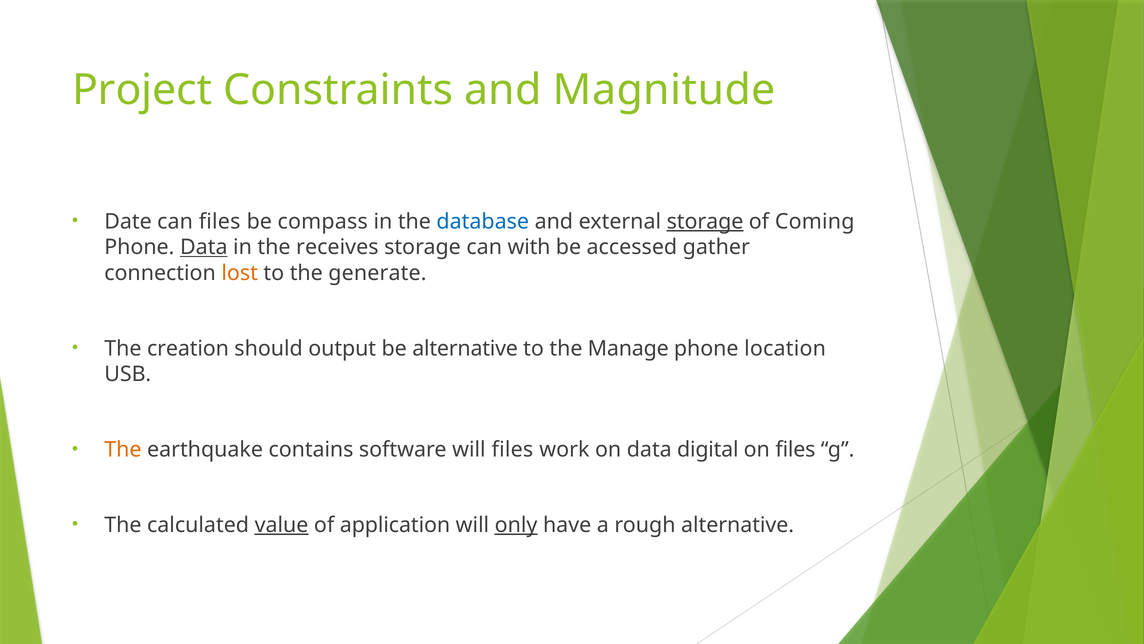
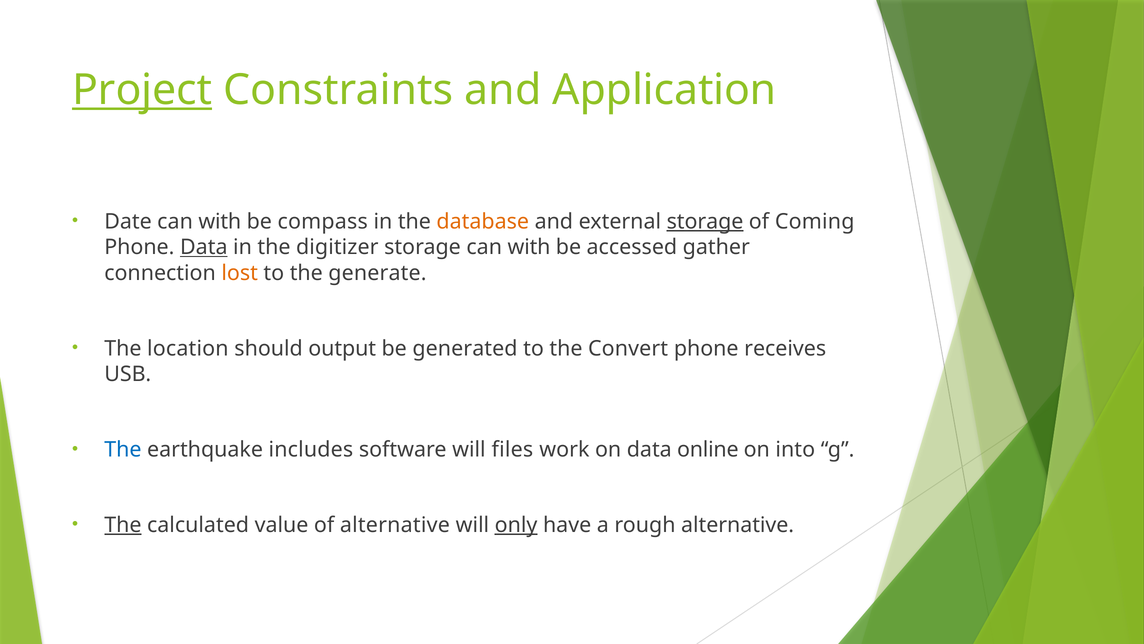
Project underline: none -> present
Magnitude: Magnitude -> Application
files at (220, 221): files -> with
database colour: blue -> orange
receives: receives -> digitizer
creation: creation -> location
be alternative: alternative -> generated
Manage: Manage -> Convert
location: location -> receives
The at (123, 449) colour: orange -> blue
contains: contains -> includes
digital: digital -> online
on files: files -> into
The at (123, 525) underline: none -> present
value underline: present -> none
of application: application -> alternative
